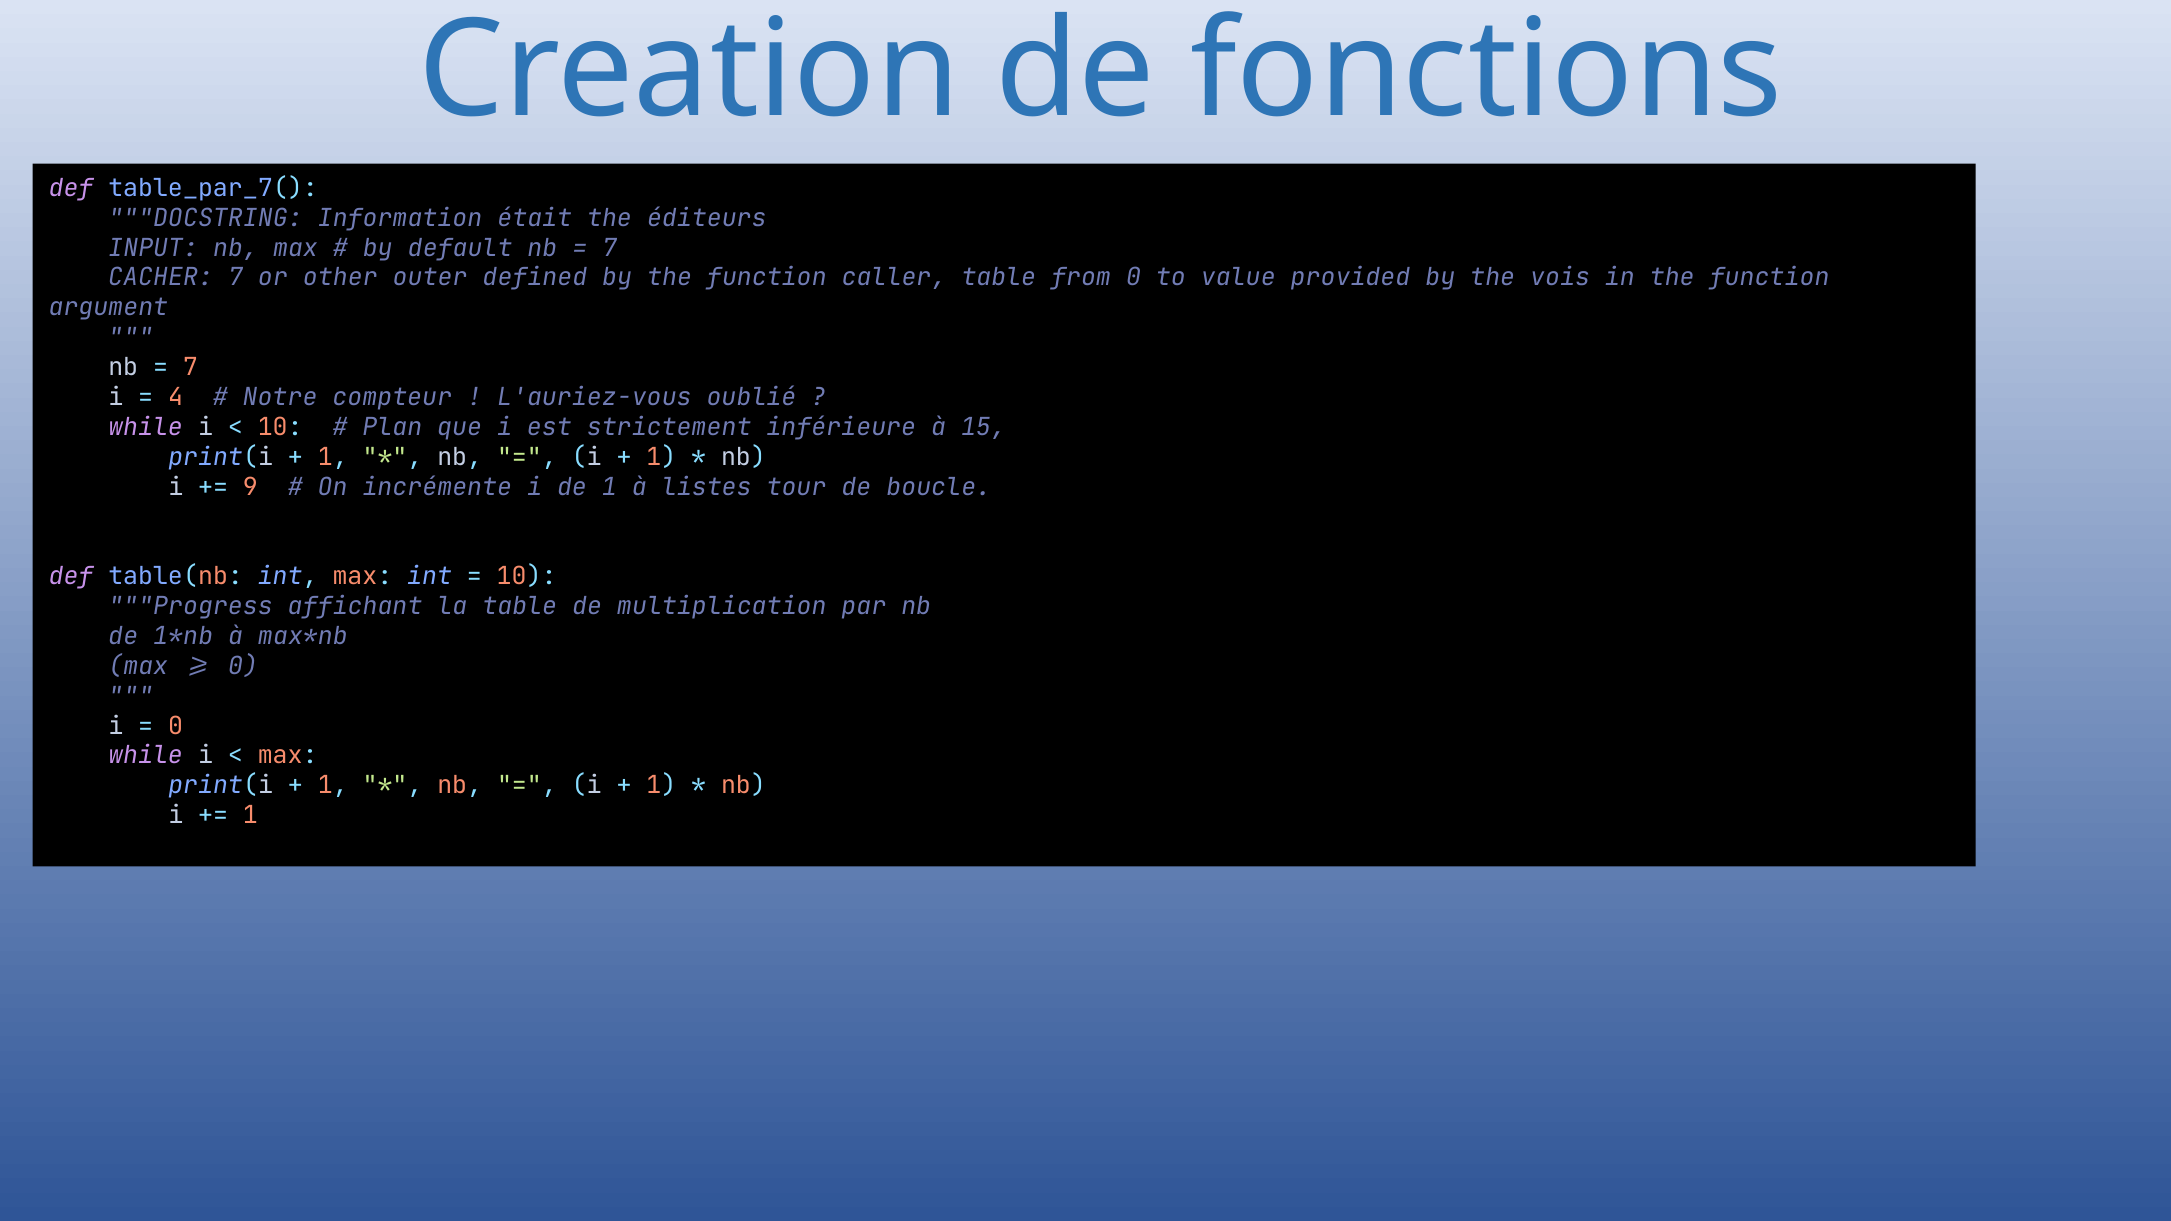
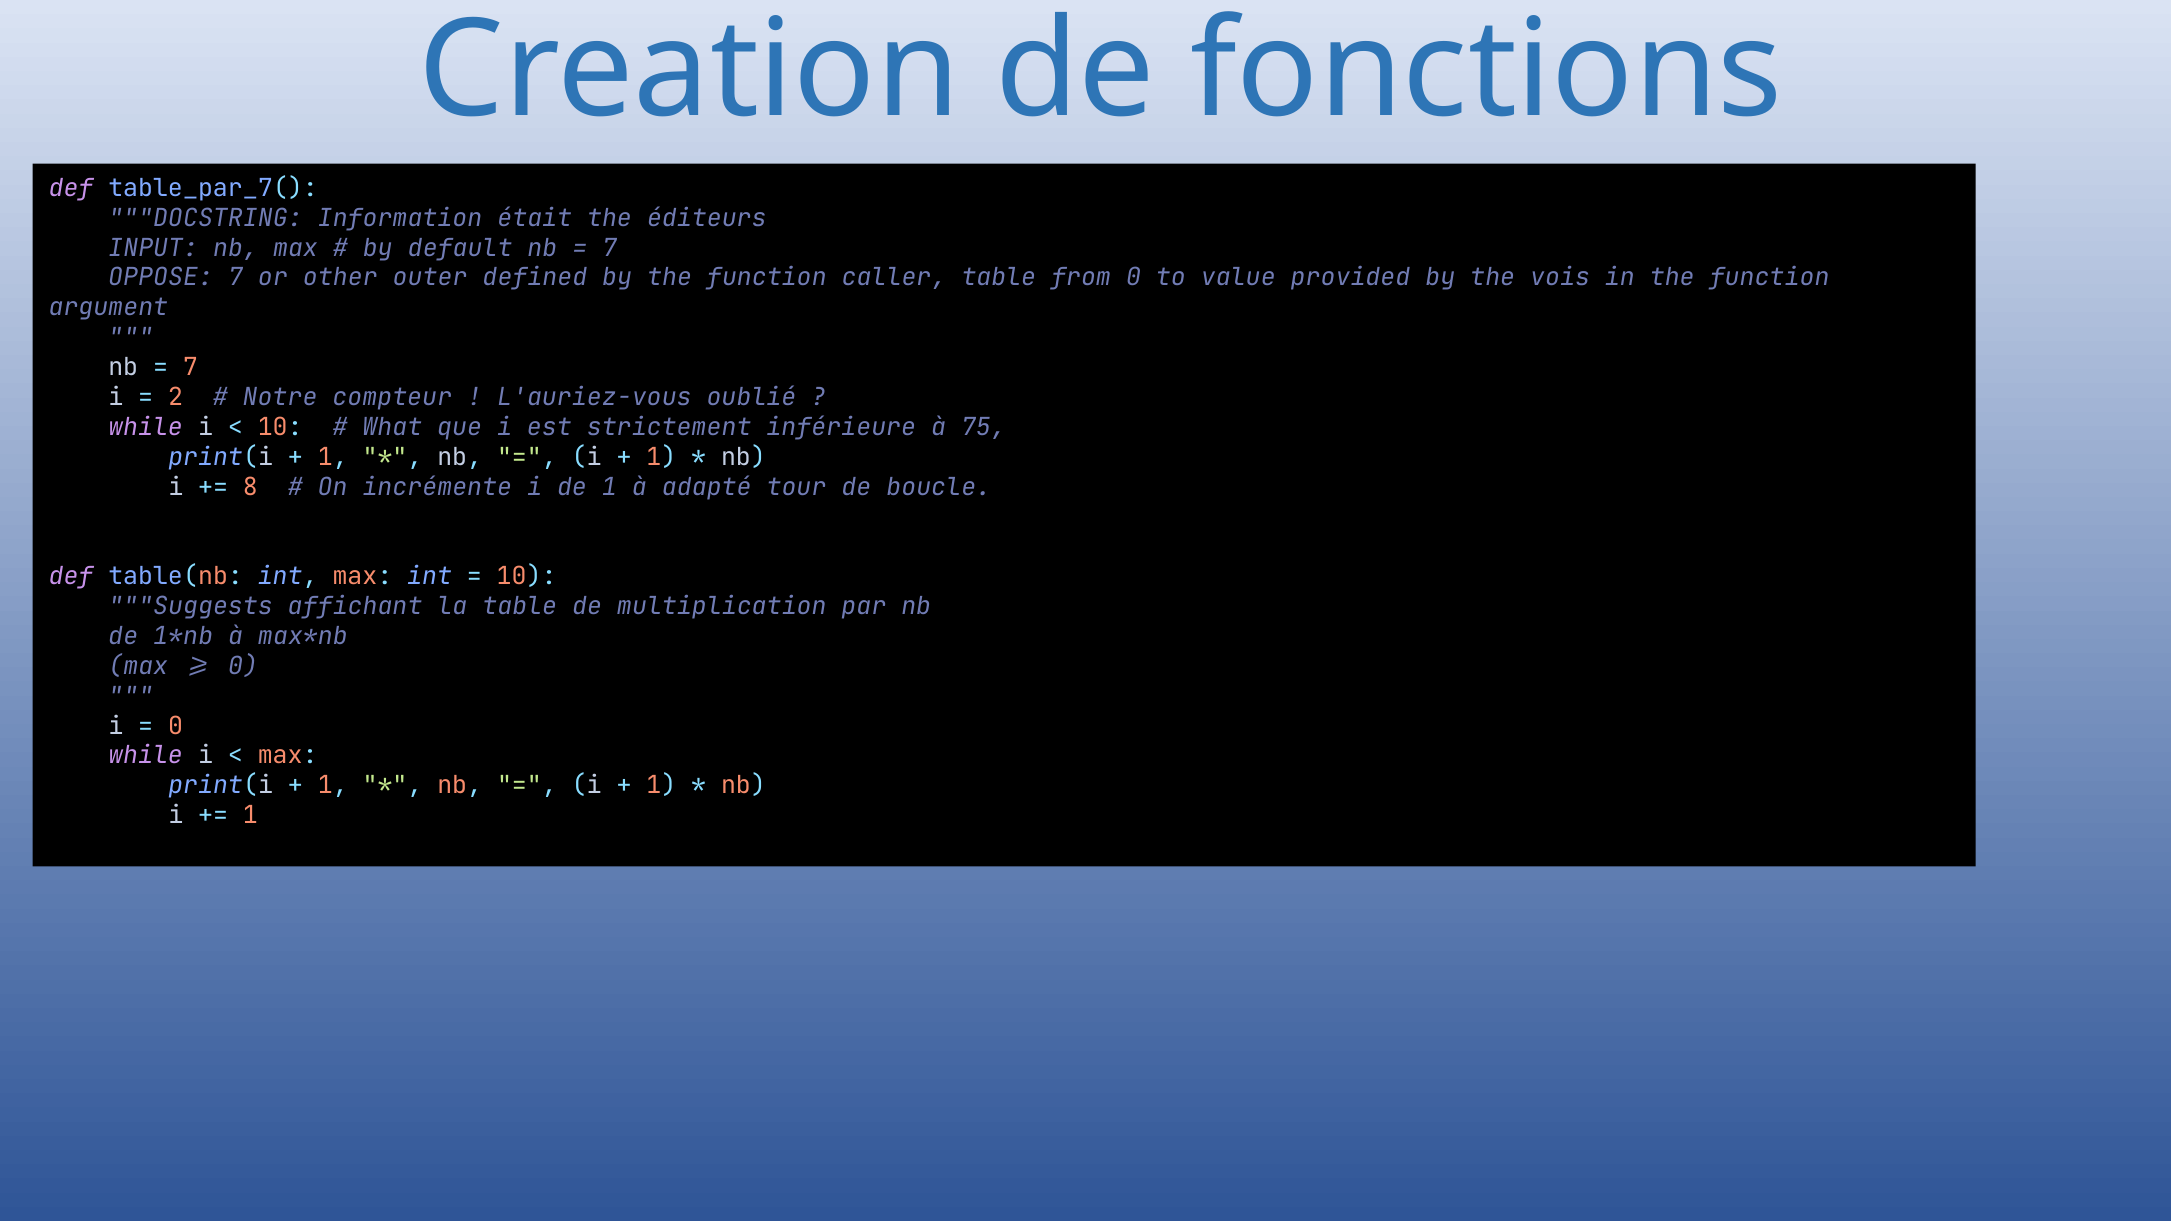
CACHER: CACHER -> OPPOSE
4: 4 -> 2
Plan: Plan -> What
15: 15 -> 75
9: 9 -> 8
listes: listes -> adapté
Progress: Progress -> Suggests
